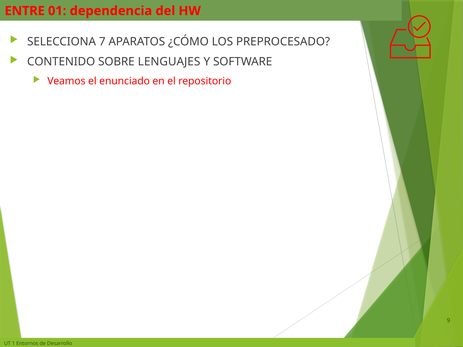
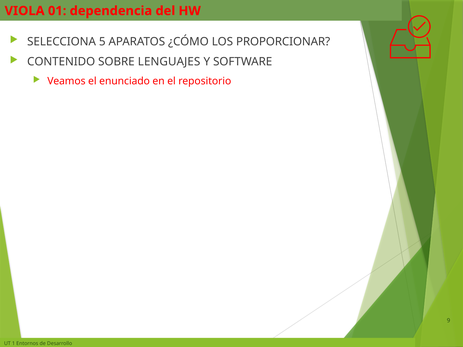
ENTRE: ENTRE -> VIOLA
7: 7 -> 5
PREPROCESADO: PREPROCESADO -> PROPORCIONAR
